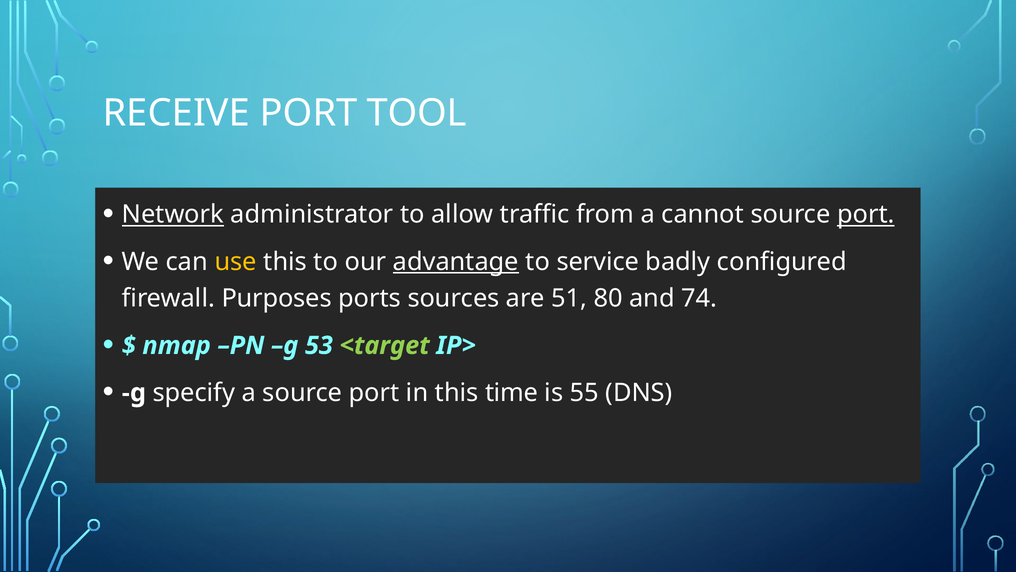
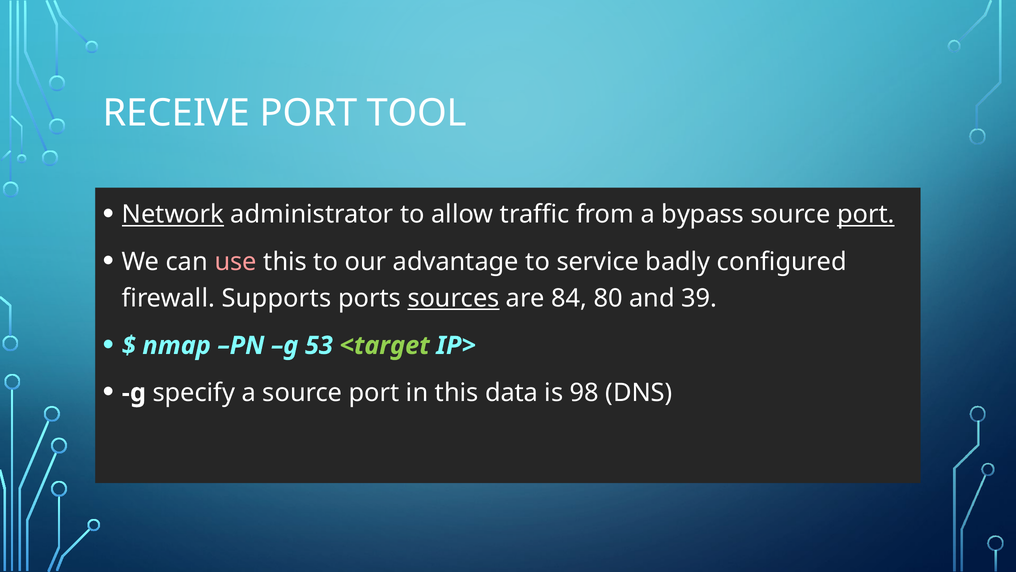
cannot: cannot -> bypass
use colour: yellow -> pink
advantage underline: present -> none
Purposes: Purposes -> Supports
sources underline: none -> present
51: 51 -> 84
74: 74 -> 39
time: time -> data
55: 55 -> 98
